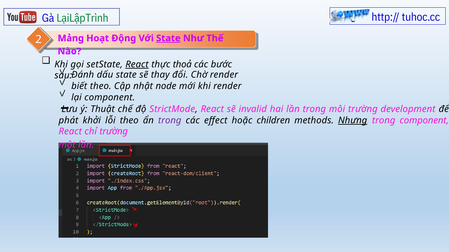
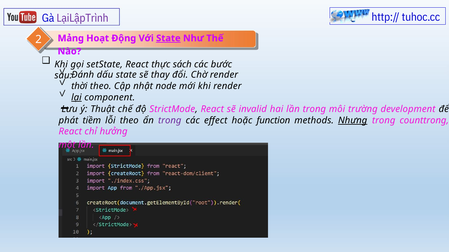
LạiLậpTrình colour: green -> purple
React at (137, 65) underline: present -> none
thoả: thoả -> sách
biết: biết -> thời
lại underline: none -> present
khởi: khởi -> tiềm
children: children -> function
trong component: component -> counttrong
chỉ trường: trường -> hưởng
